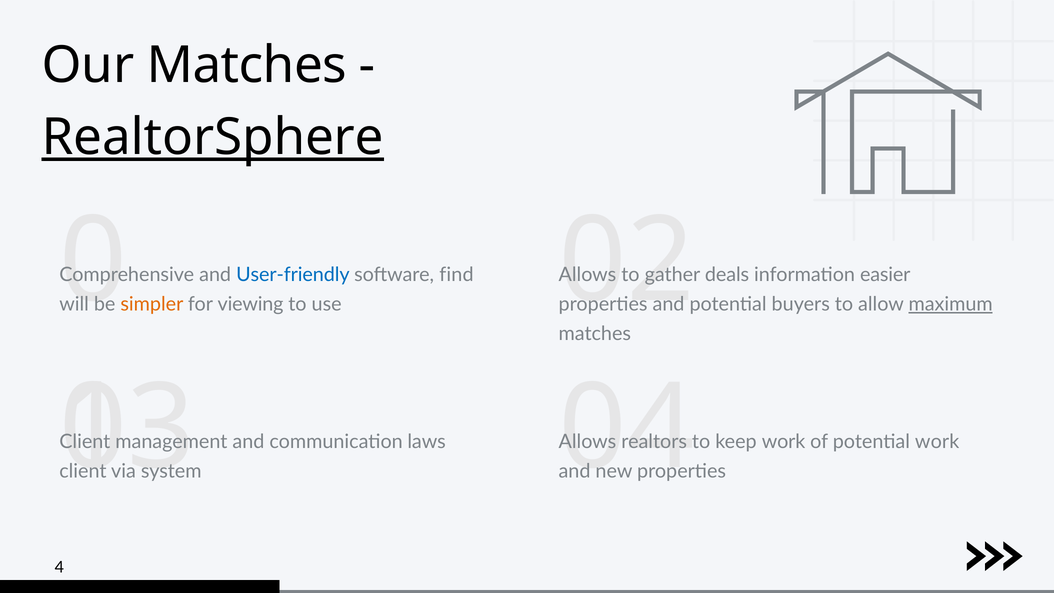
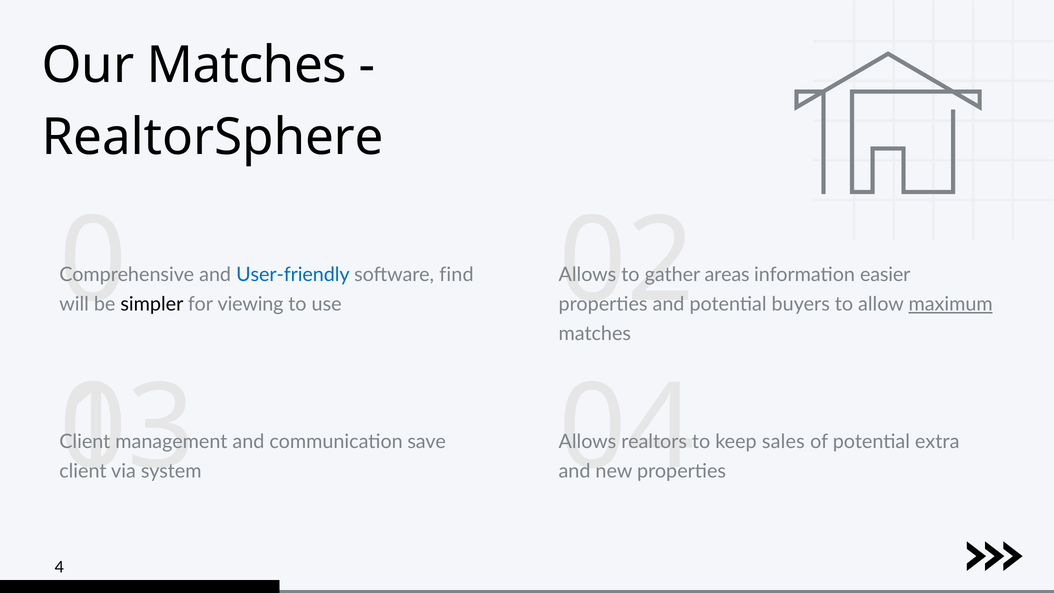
RealtorSphere underline: present -> none
deals: deals -> areas
simpler colour: orange -> black
laws: laws -> save
keep work: work -> sales
potential work: work -> extra
